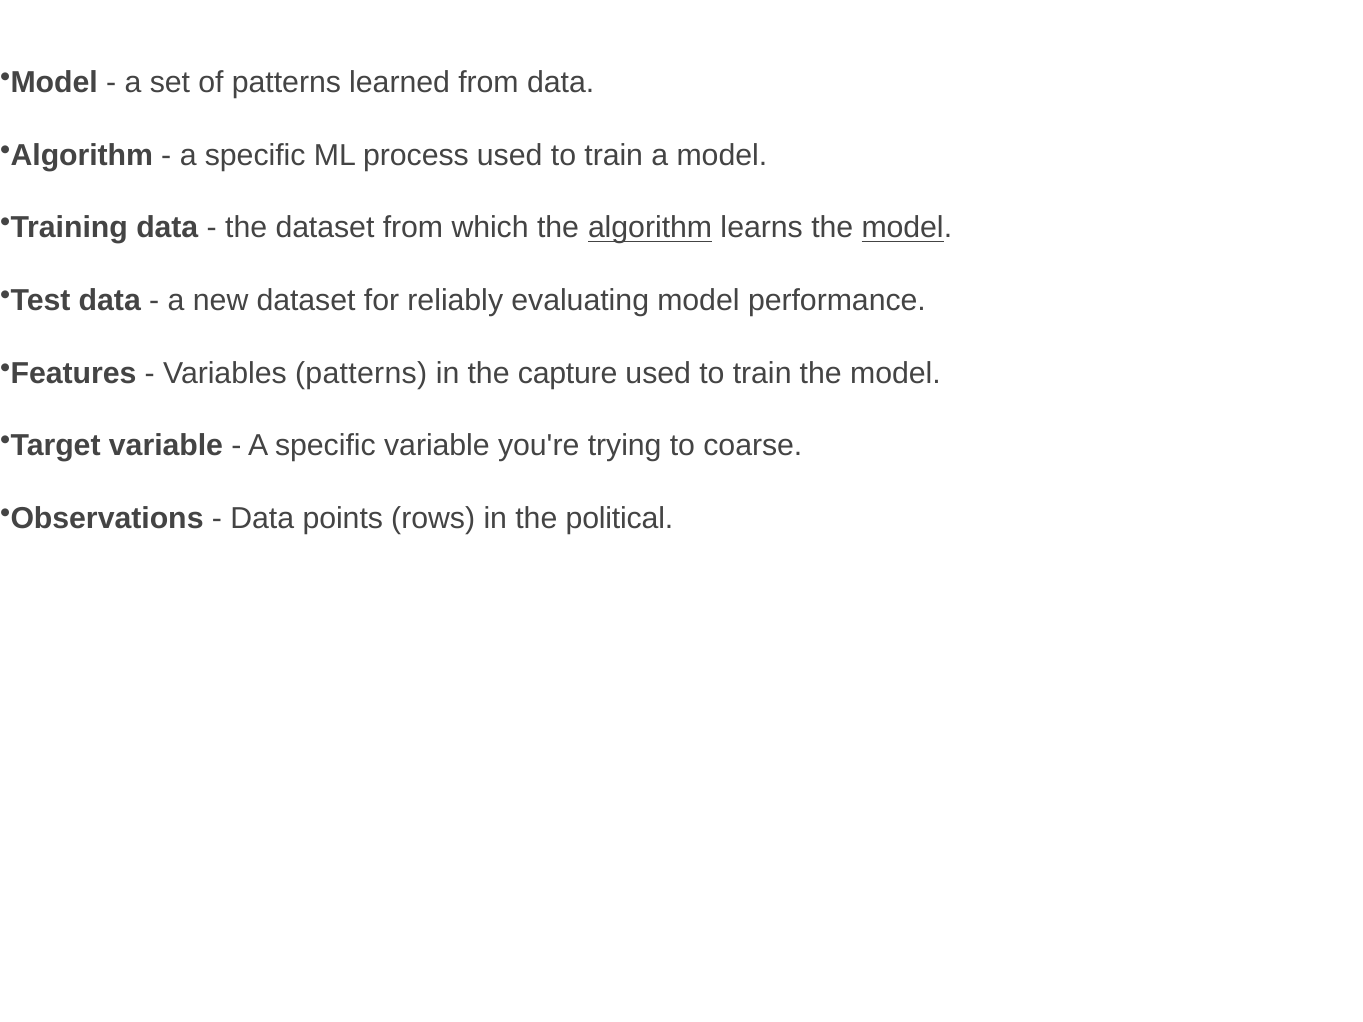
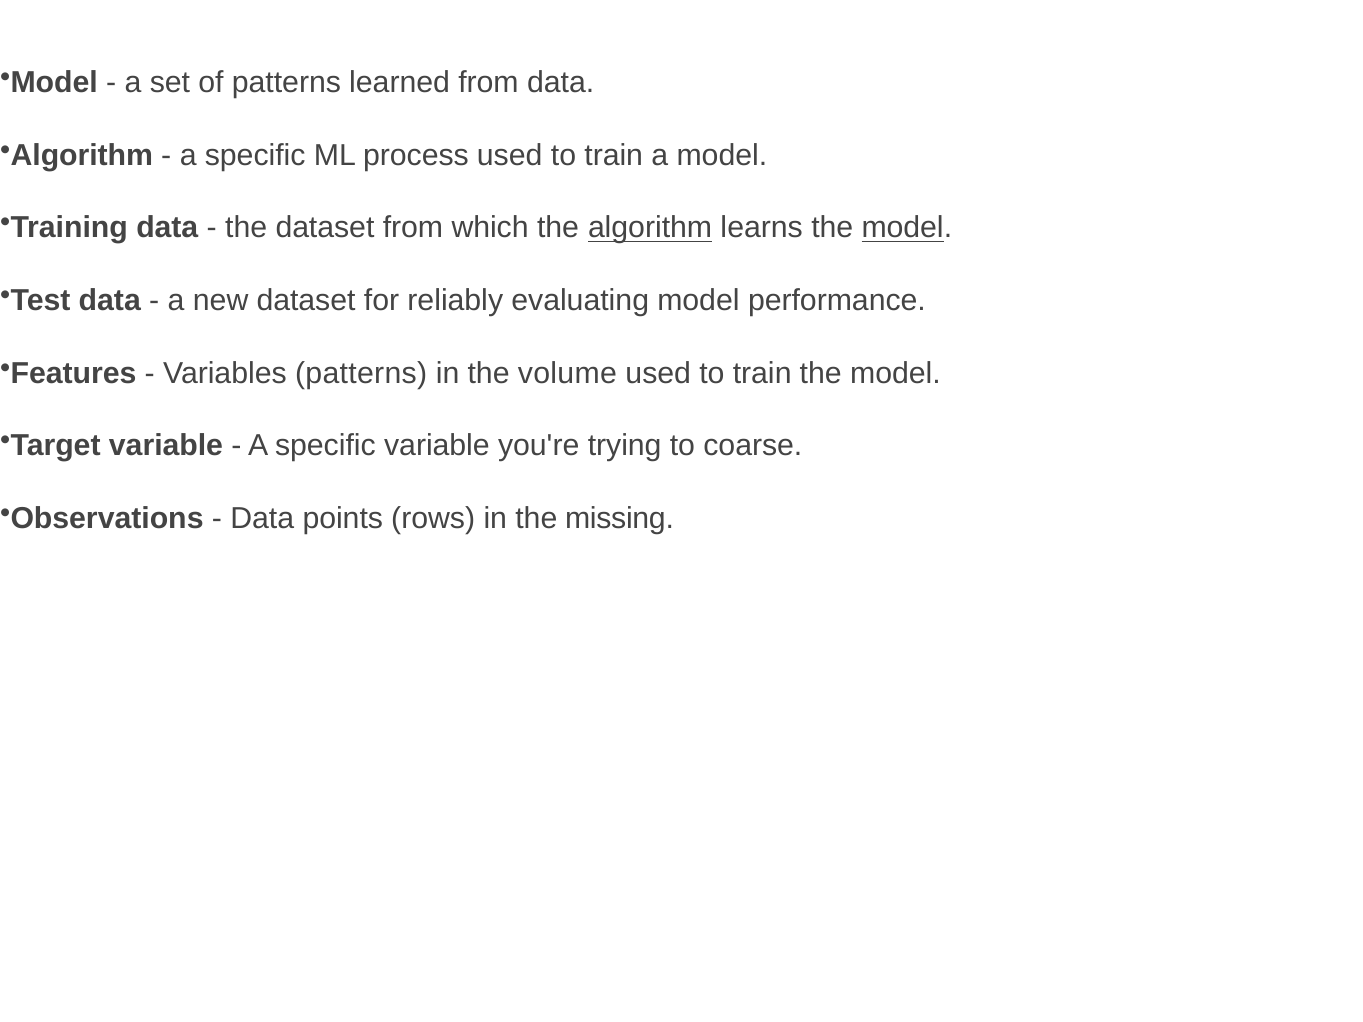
capture: capture -> volume
political: political -> missing
